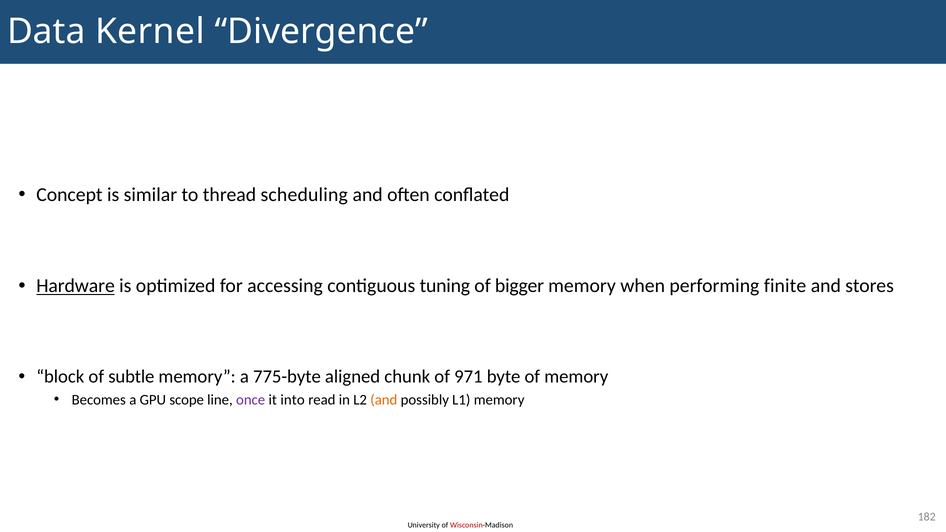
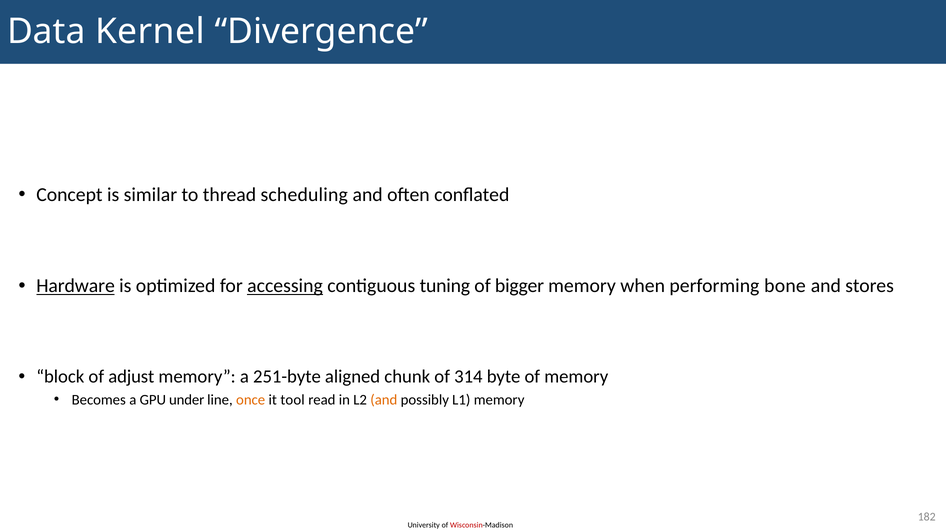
accessing underline: none -> present
finite: finite -> bone
subtle: subtle -> adjust
775-byte: 775-byte -> 251-byte
971: 971 -> 314
scope: scope -> under
once colour: purple -> orange
into: into -> tool
